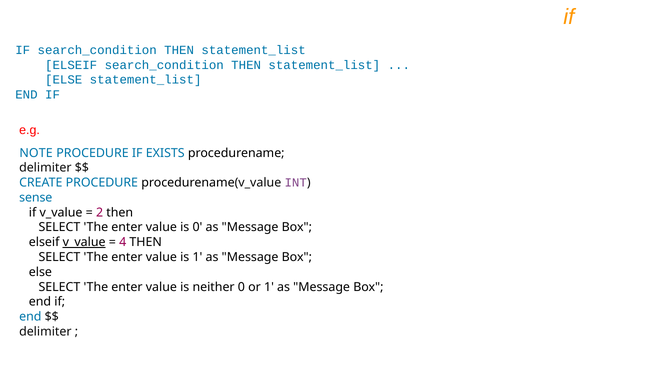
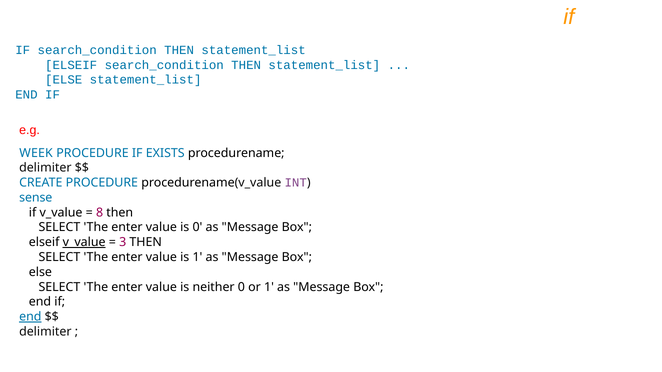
NOTE: NOTE -> WEEK
2: 2 -> 8
4: 4 -> 3
end at (30, 317) underline: none -> present
